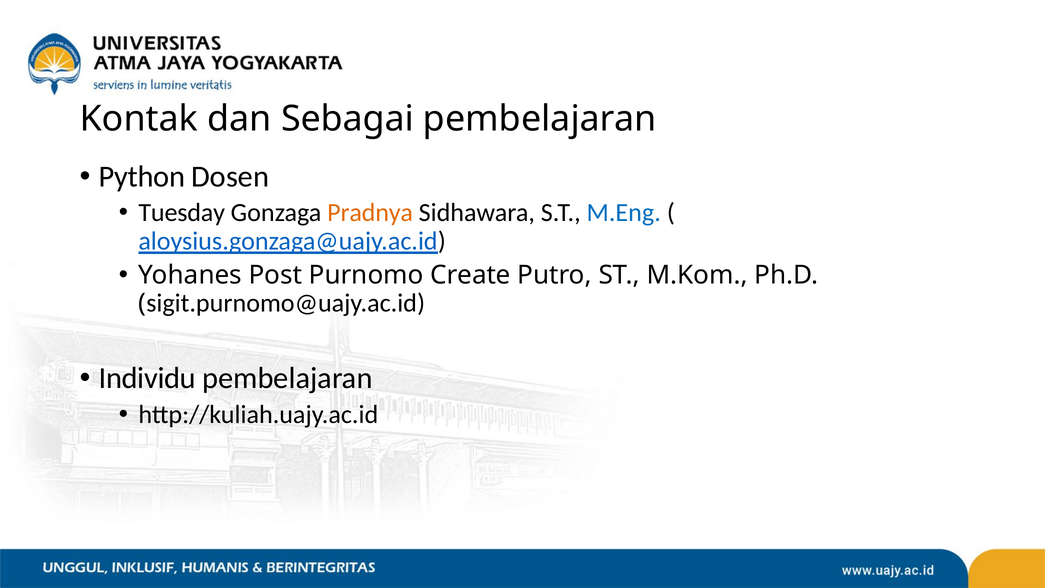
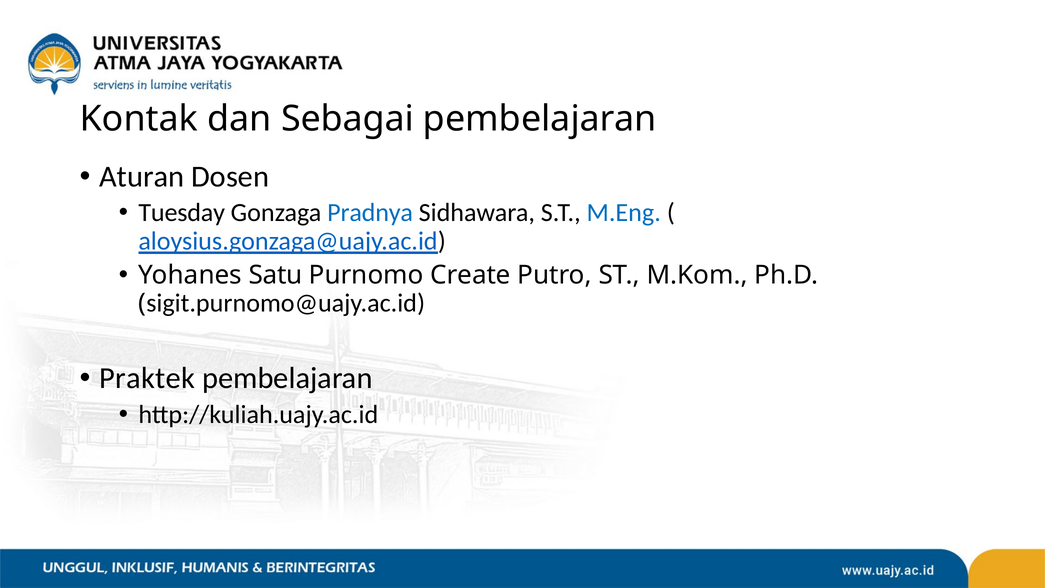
Python: Python -> Aturan
Pradnya colour: orange -> blue
Post: Post -> Satu
Individu: Individu -> Praktek
